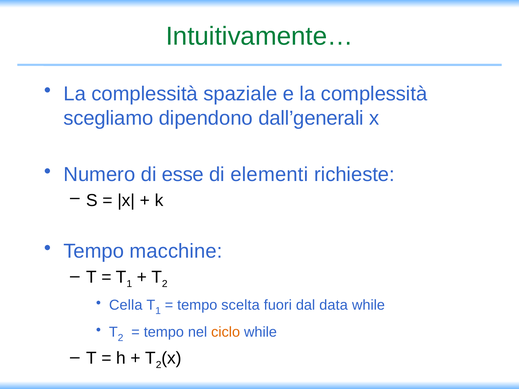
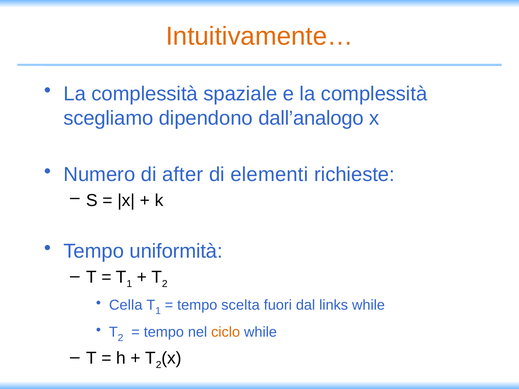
Intuitivamente… colour: green -> orange
dall’generali: dall’generali -> dall’analogo
esse: esse -> after
macchine: macchine -> uniformità
data: data -> links
